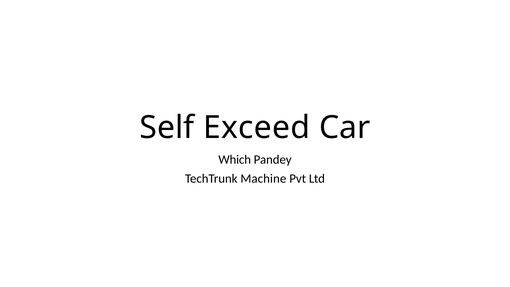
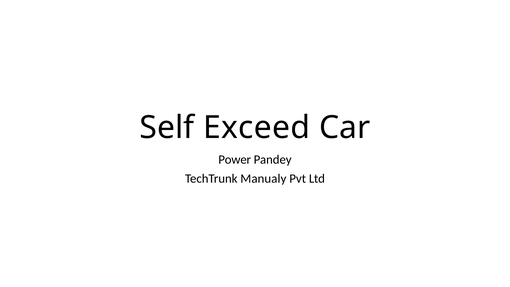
Which: Which -> Power
Machine: Machine -> Manualy
